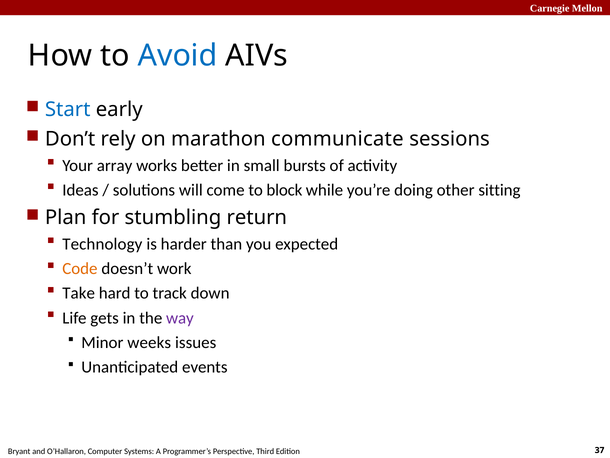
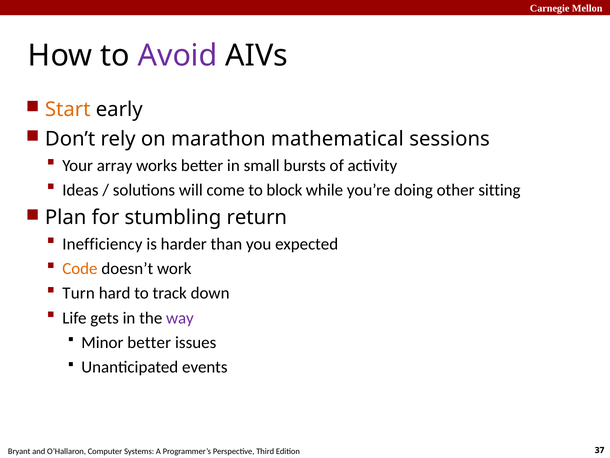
Avoid colour: blue -> purple
Start colour: blue -> orange
communicate: communicate -> mathematical
Technology: Technology -> Inefficiency
Take: Take -> Turn
Minor weeks: weeks -> better
